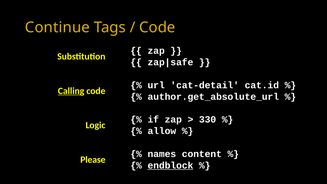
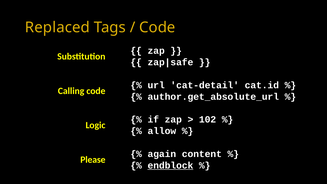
Continue: Continue -> Replaced
Calling underline: present -> none
330: 330 -> 102
names: names -> again
